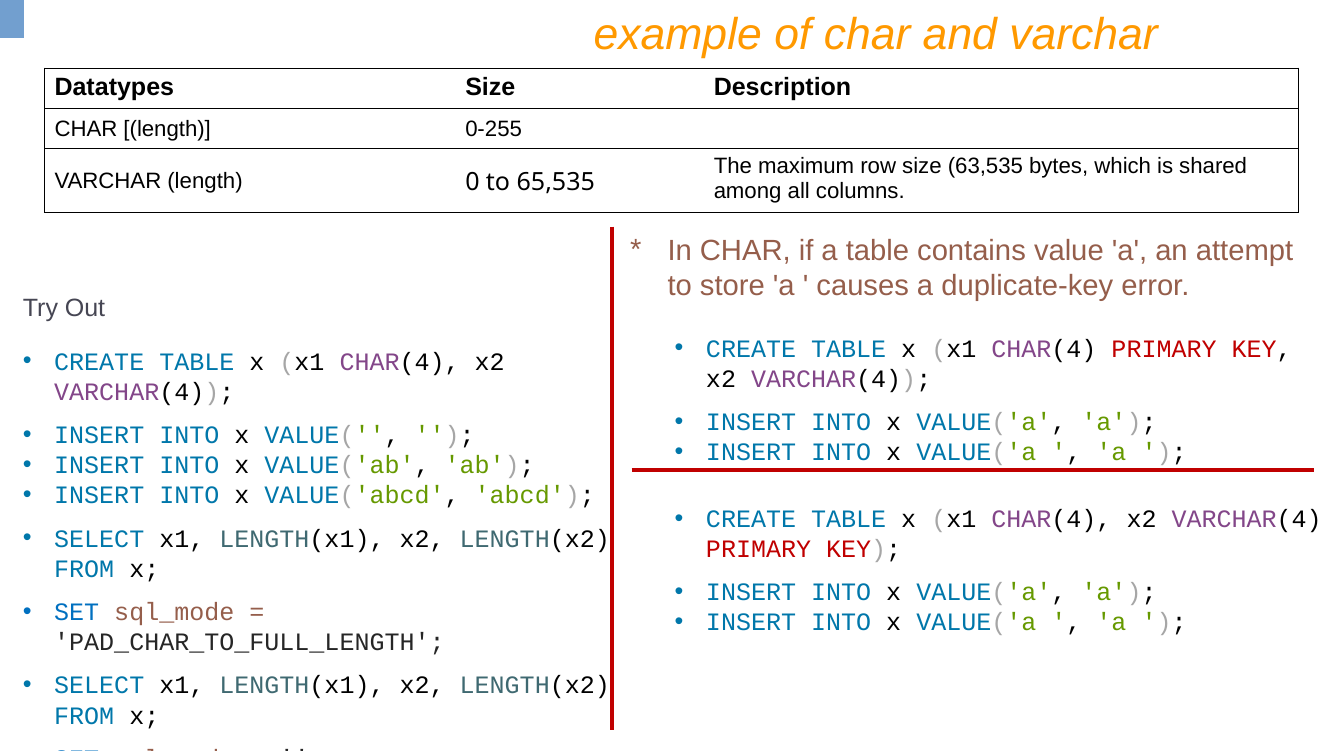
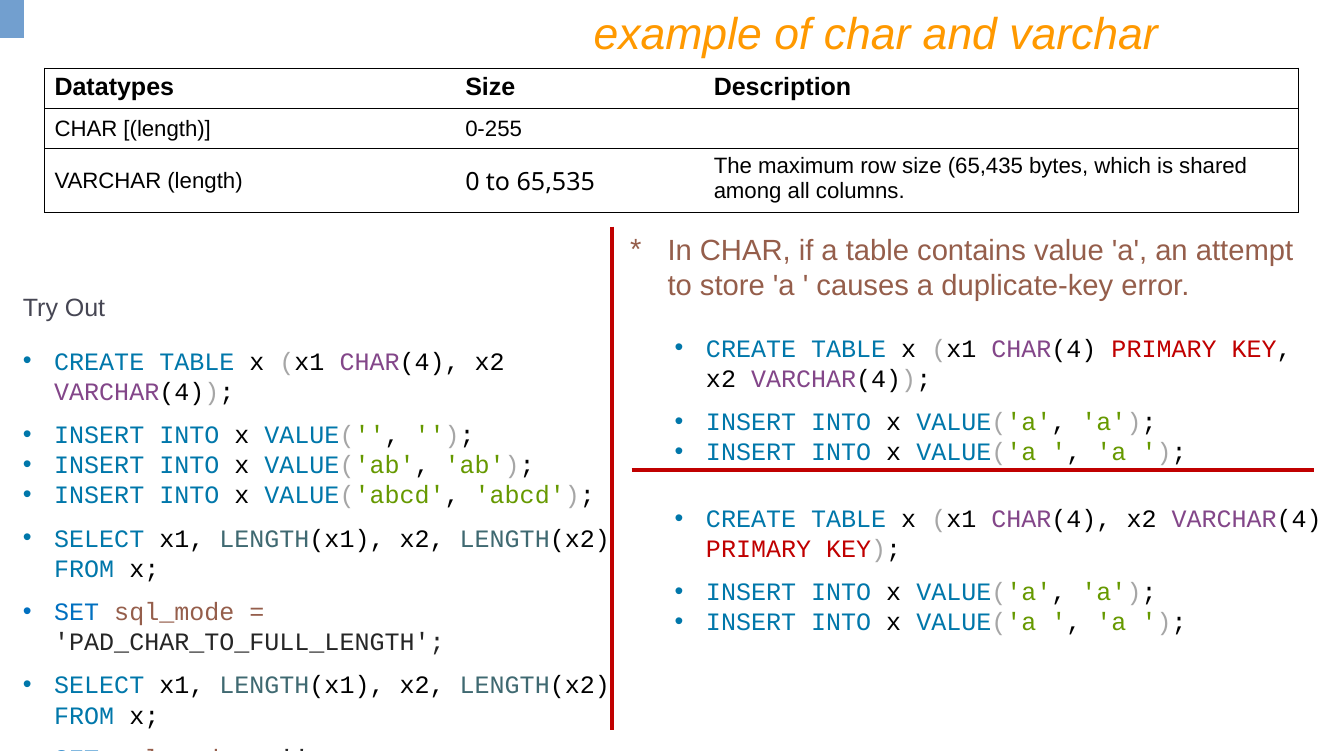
63,535: 63,535 -> 65,435
